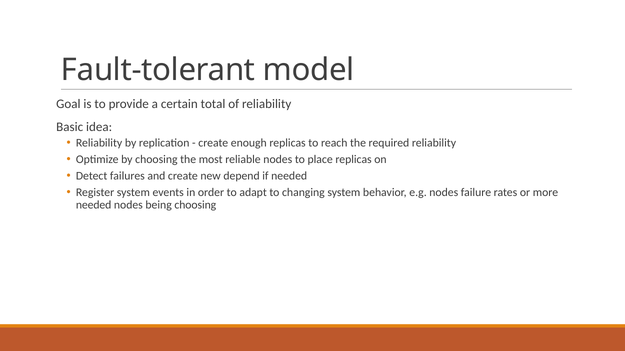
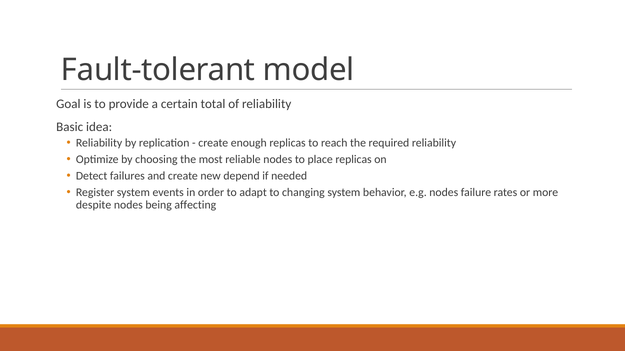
needed at (94, 205): needed -> despite
being choosing: choosing -> affecting
